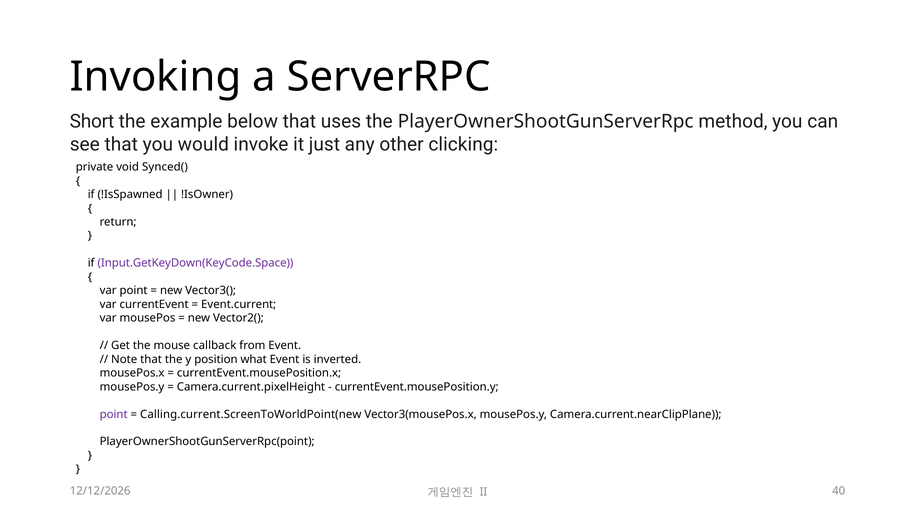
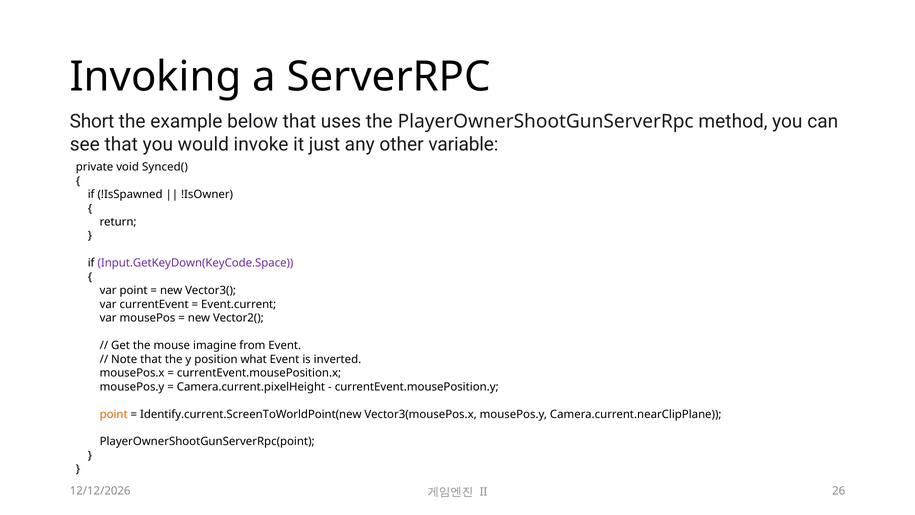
clicking: clicking -> variable
callback: callback -> imagine
point at (114, 414) colour: purple -> orange
Calling.current.ScreenToWorldPoint(new: Calling.current.ScreenToWorldPoint(new -> Identify.current.ScreenToWorldPoint(new
40: 40 -> 26
